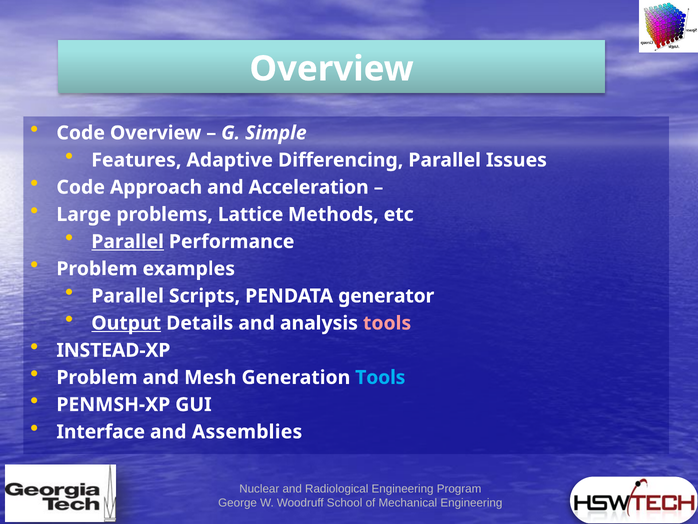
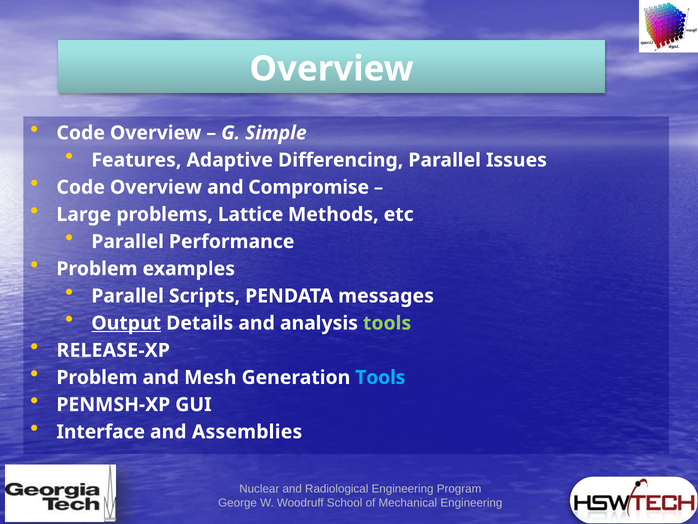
Approach at (156, 187): Approach -> Overview
Acceleration: Acceleration -> Compromise
Parallel at (128, 241) underline: present -> none
generator: generator -> messages
tools at (387, 323) colour: pink -> light green
INSTEAD-XP: INSTEAD-XP -> RELEASE-XP
